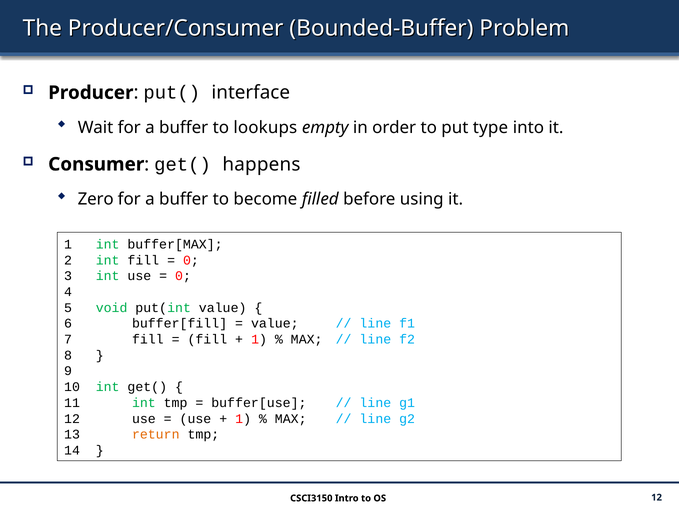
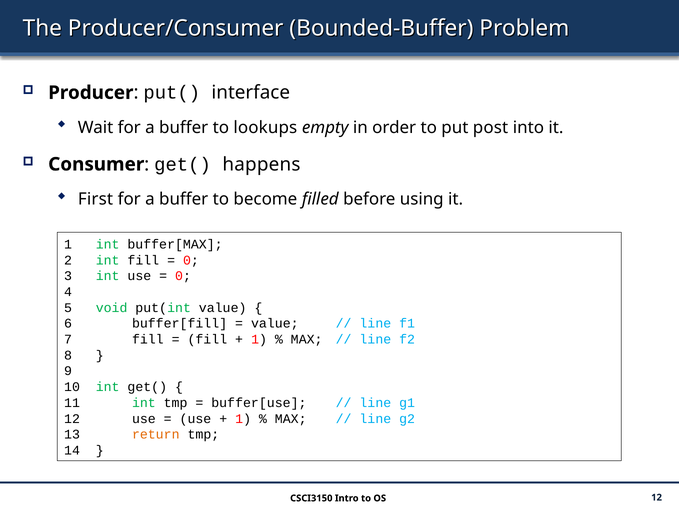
type: type -> post
Zero: Zero -> First
